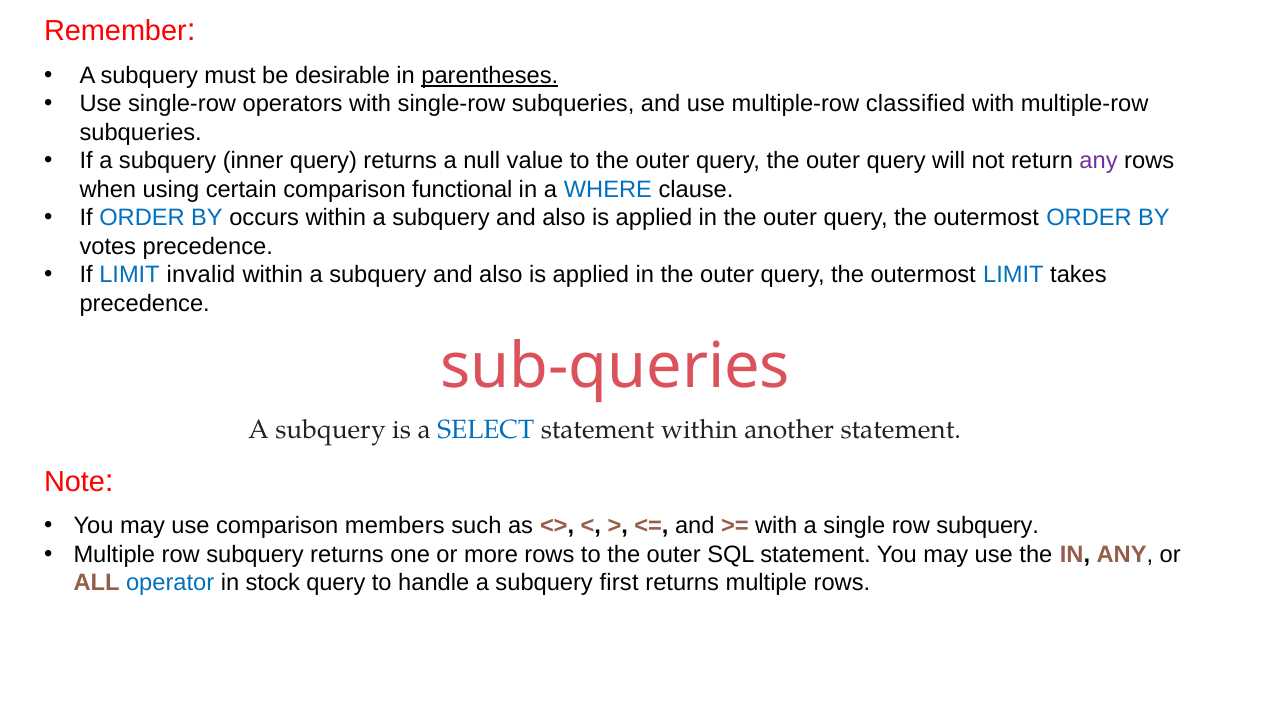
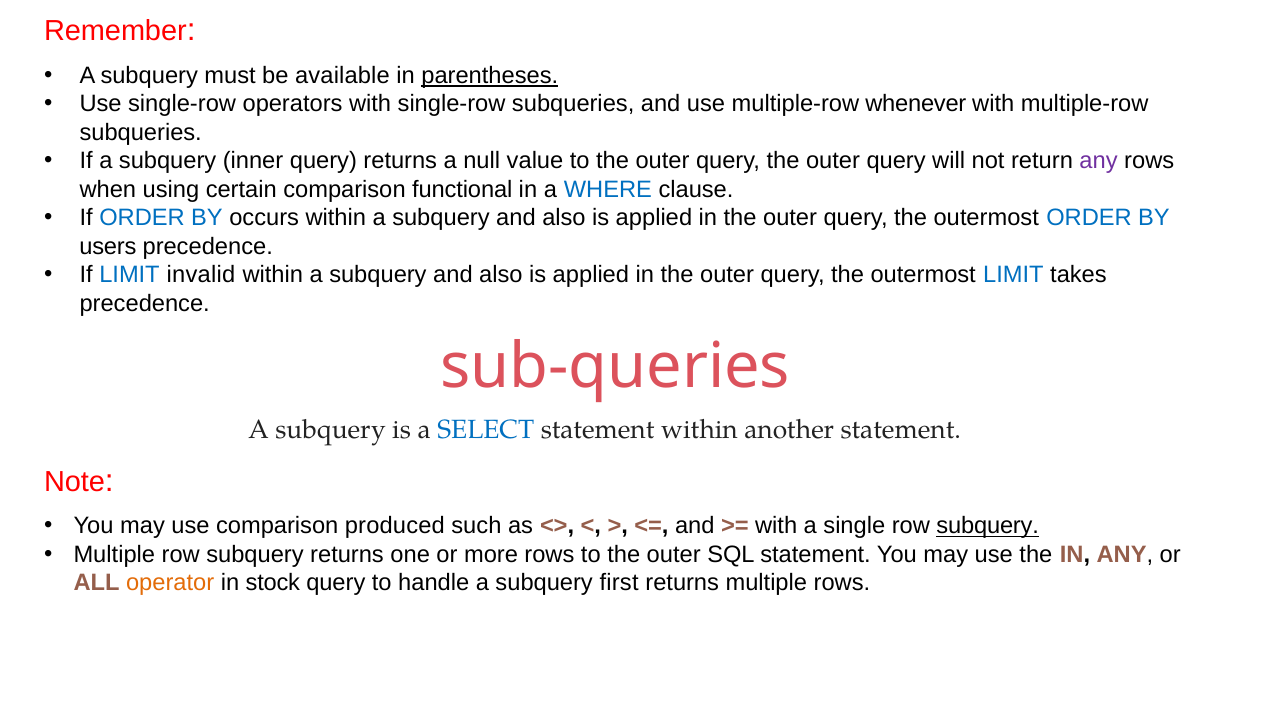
desirable: desirable -> available
classified: classified -> whenever
votes: votes -> users
members: members -> produced
subquery at (988, 526) underline: none -> present
operator colour: blue -> orange
